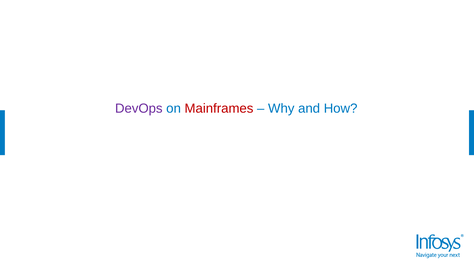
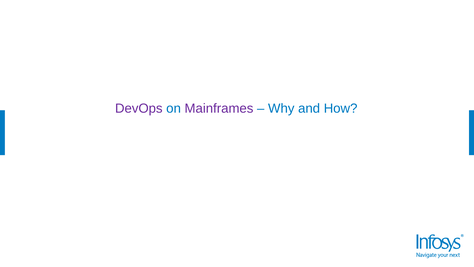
Mainframes colour: red -> purple
